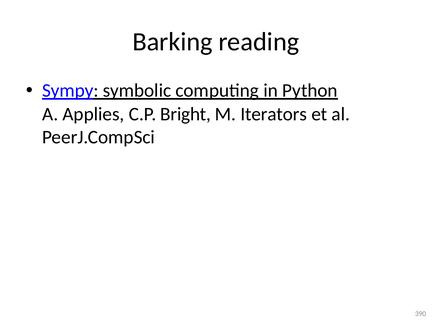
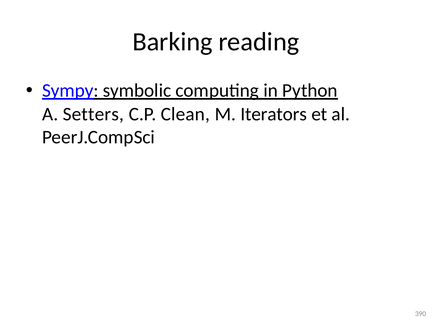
Applies: Applies -> Setters
Bright: Bright -> Clean
